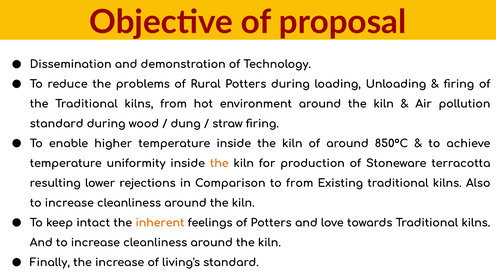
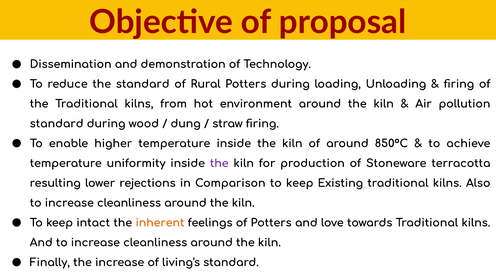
the problems: problems -> standard
the at (219, 163) colour: orange -> purple
Comparison to from: from -> keep
